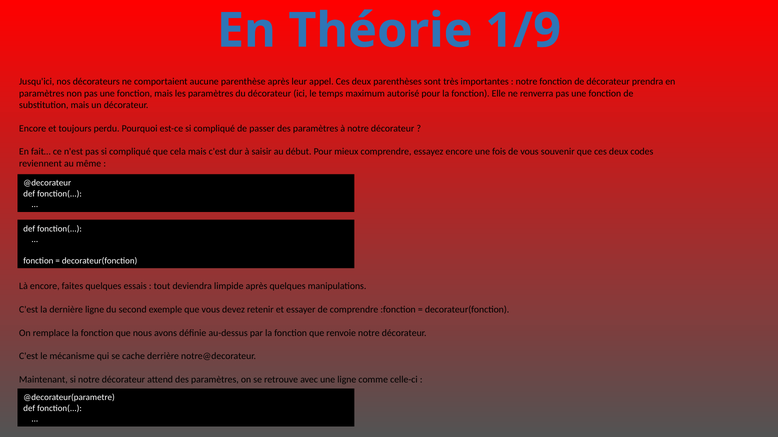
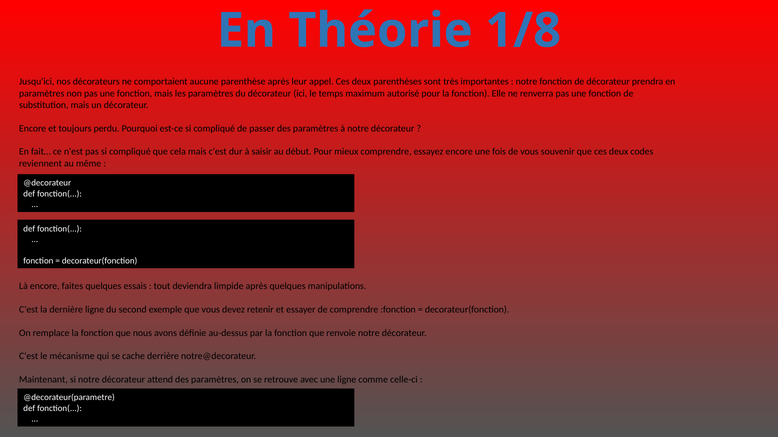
1/9: 1/9 -> 1/8
